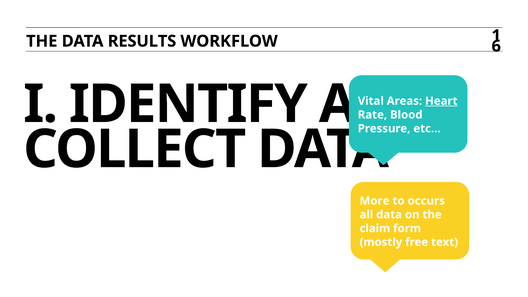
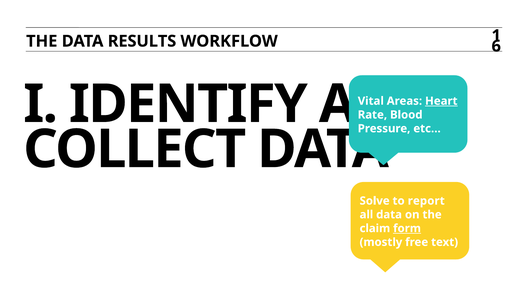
More: More -> Solve
occurs: occurs -> report
form underline: none -> present
